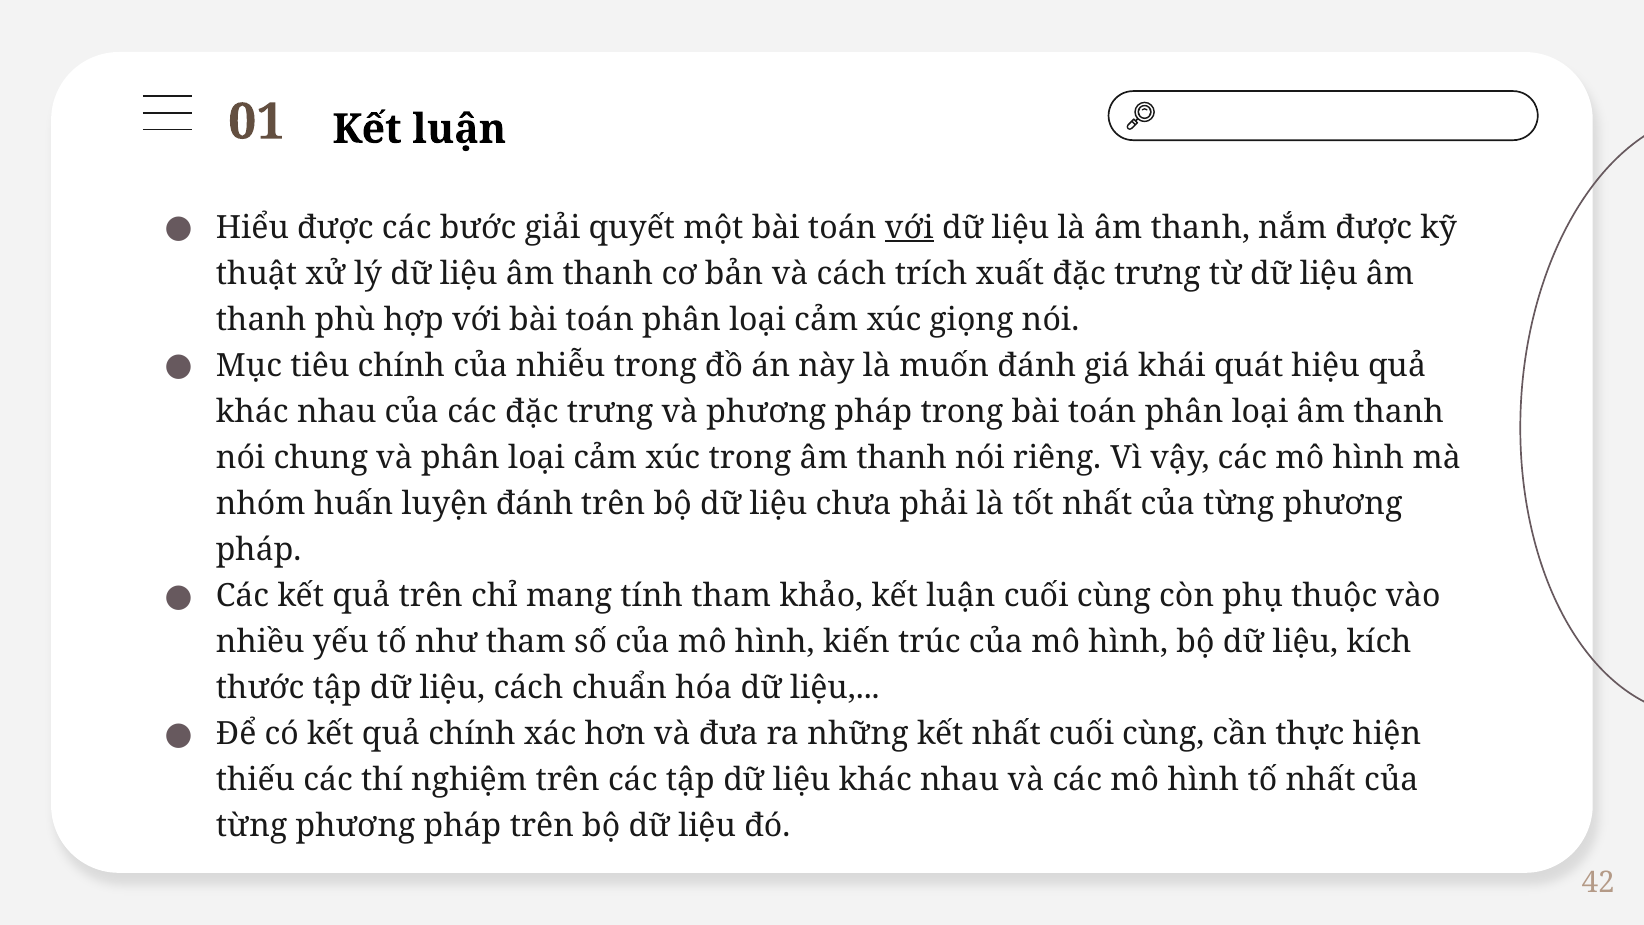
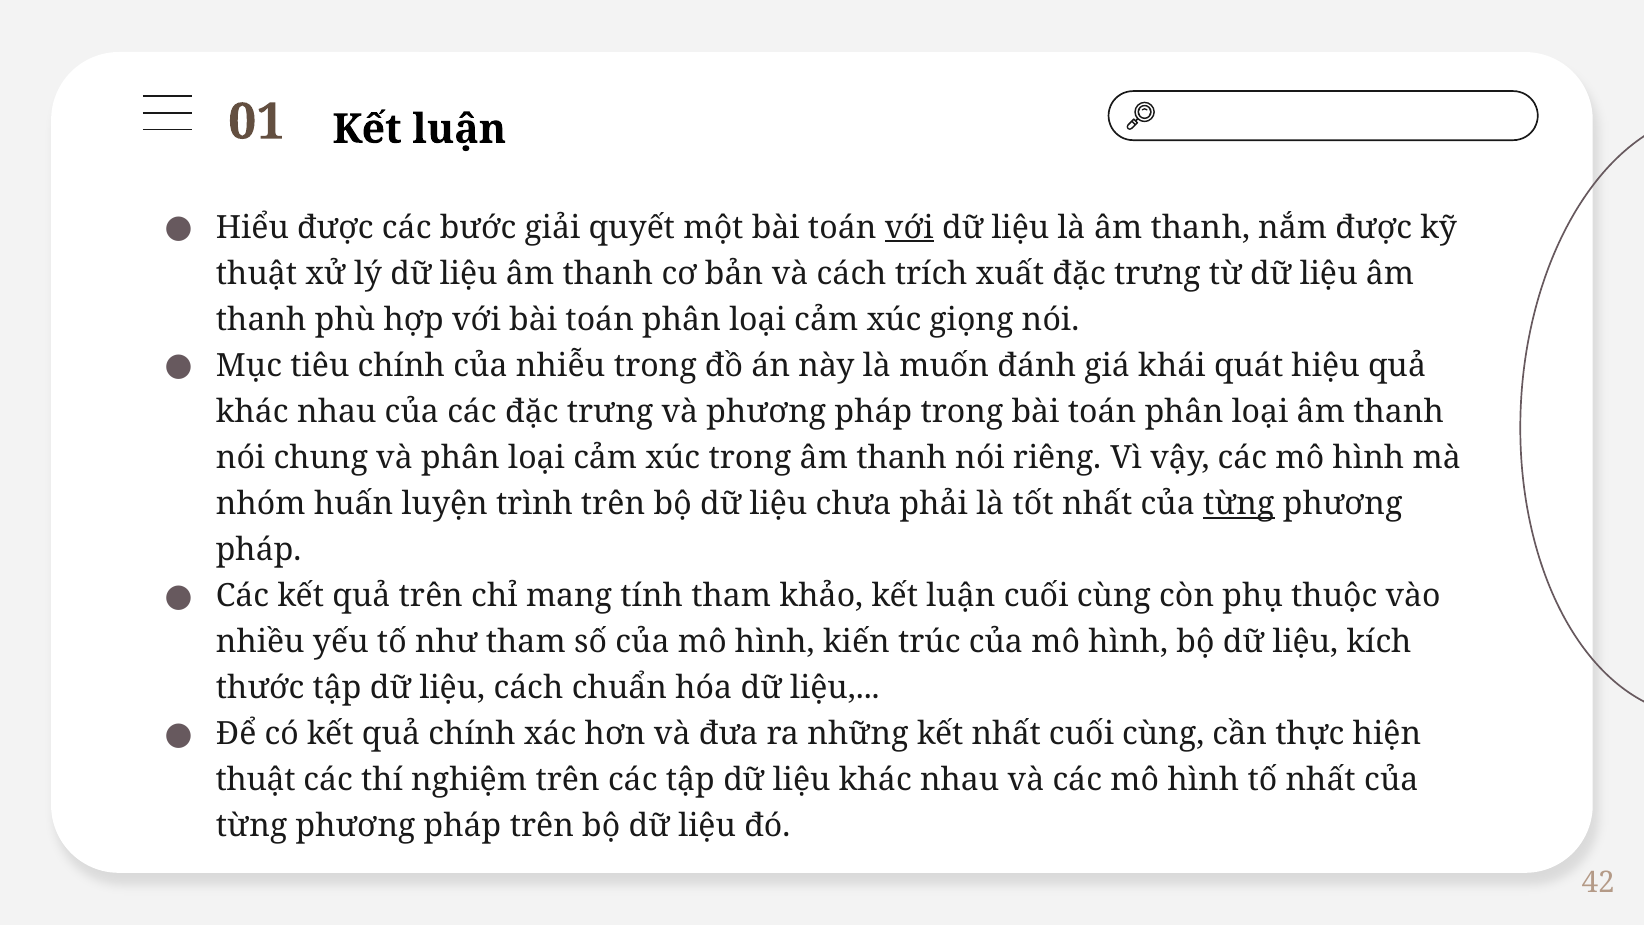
luyện đánh: đánh -> trình
từng at (1239, 504) underline: none -> present
thiếu at (256, 780): thiếu -> thuật
